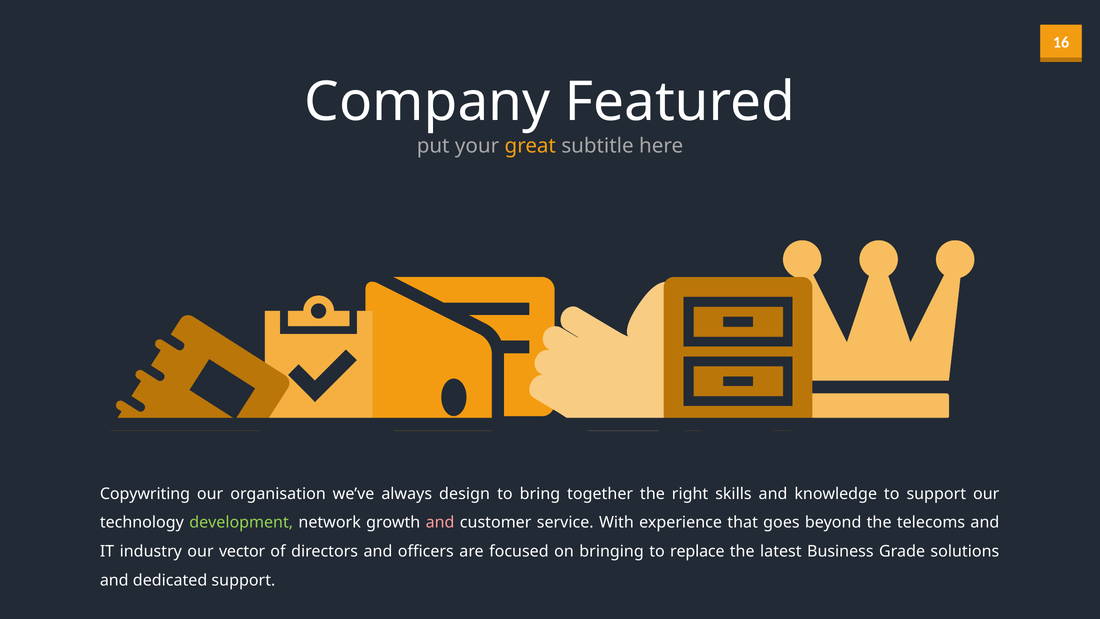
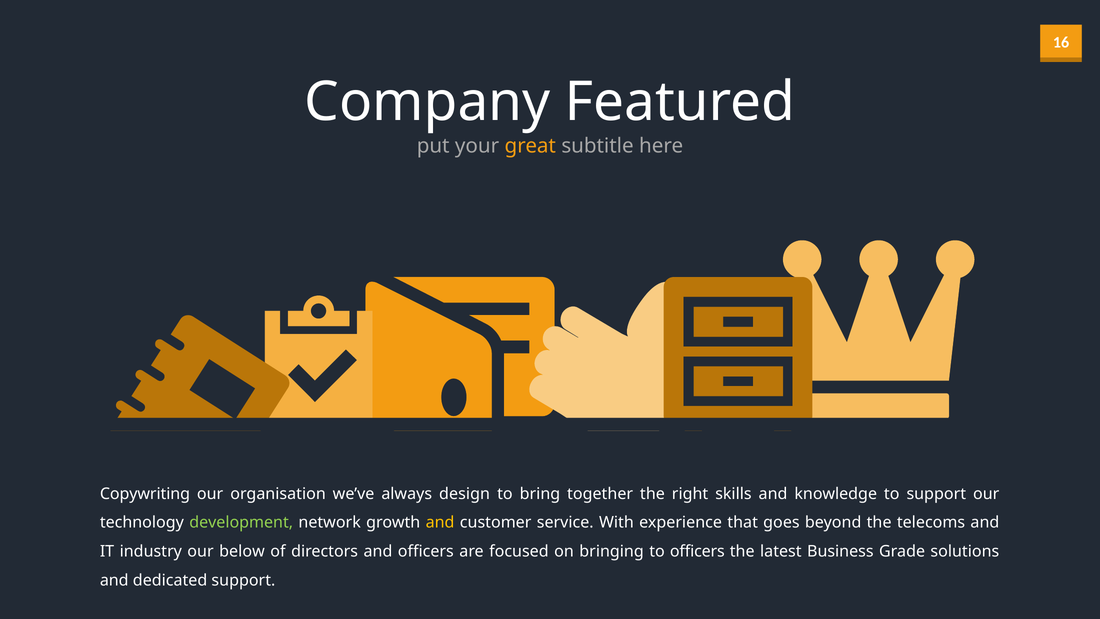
and at (440, 522) colour: pink -> yellow
vector: vector -> below
to replace: replace -> officers
